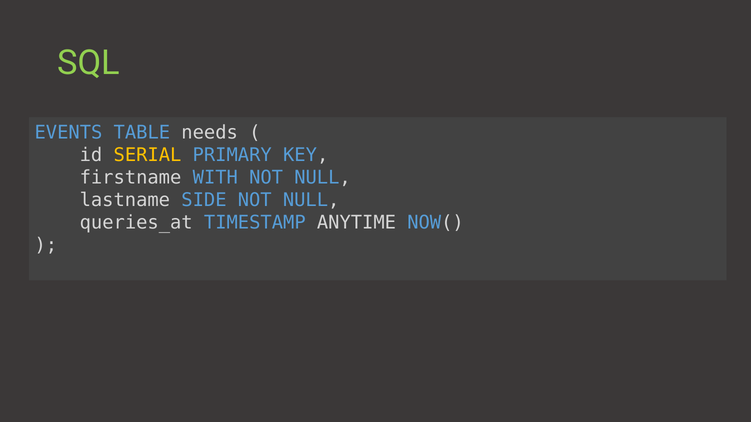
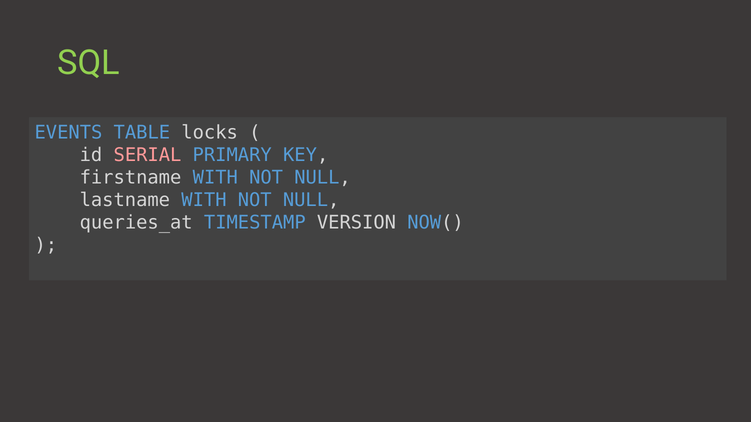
needs: needs -> locks
SERIAL colour: yellow -> pink
lastname SIDE: SIDE -> WITH
ANYTIME: ANYTIME -> VERSION
